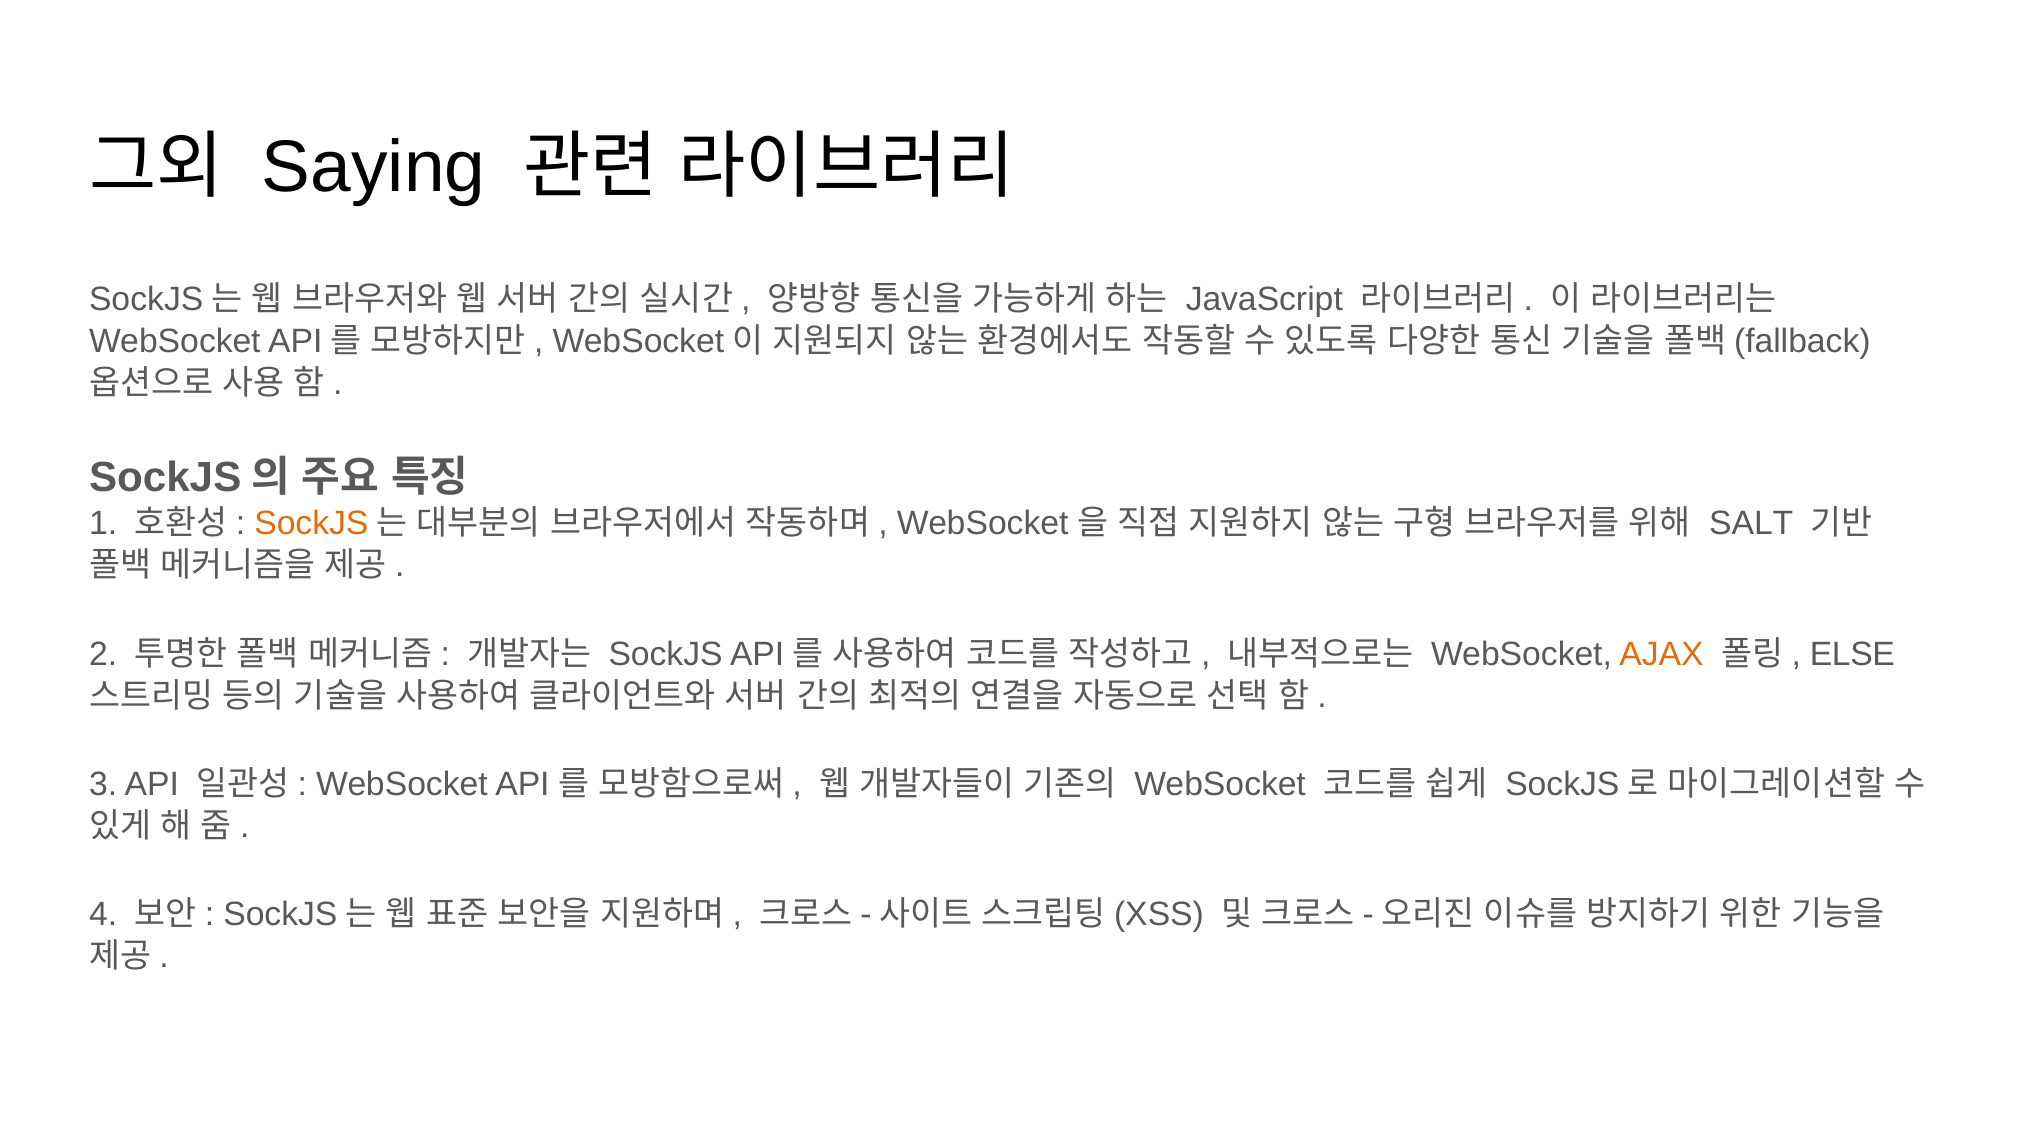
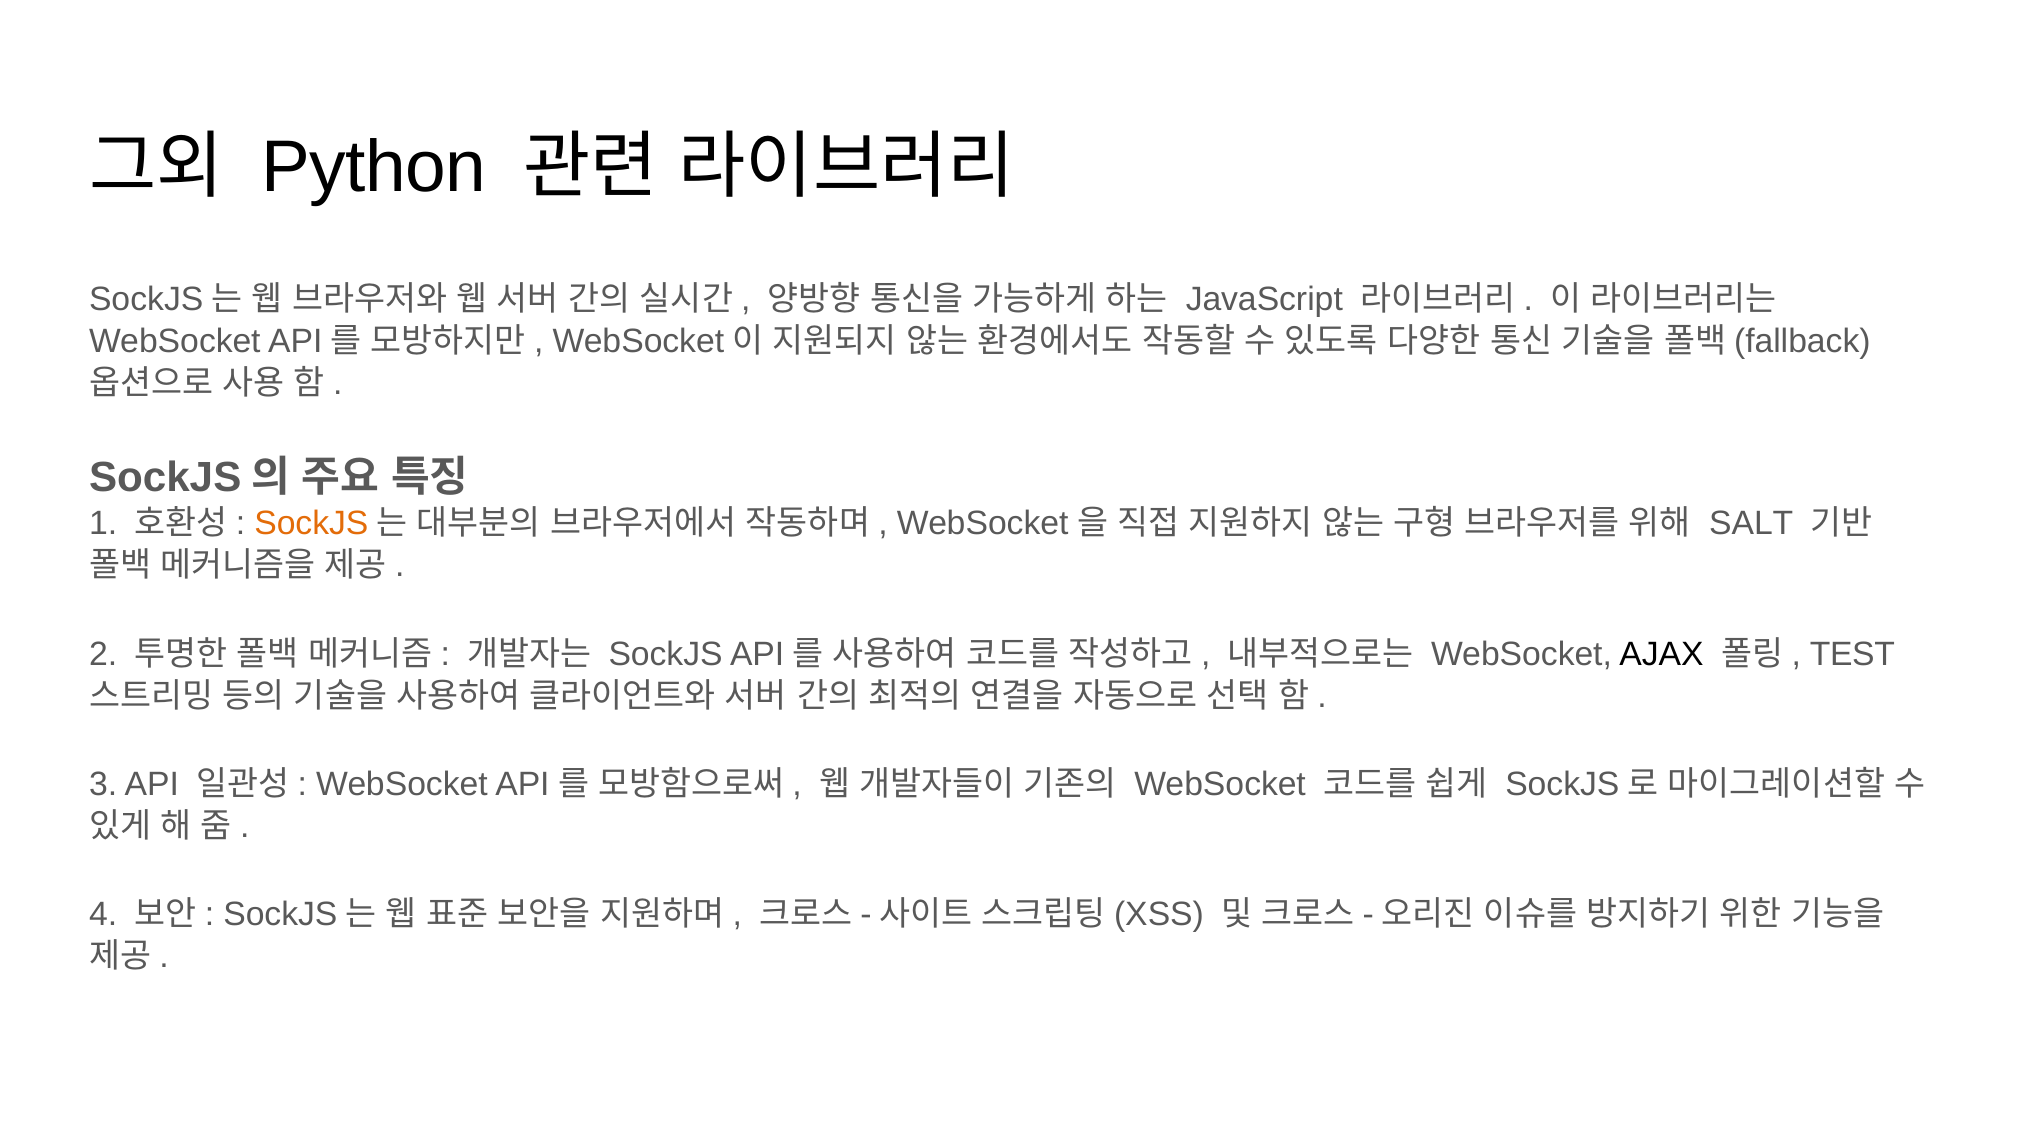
Saying: Saying -> Python
AJAX colour: orange -> black
ELSE: ELSE -> TEST
